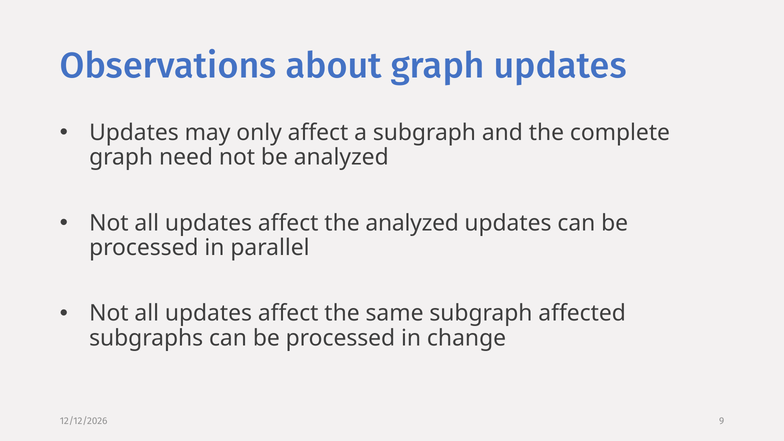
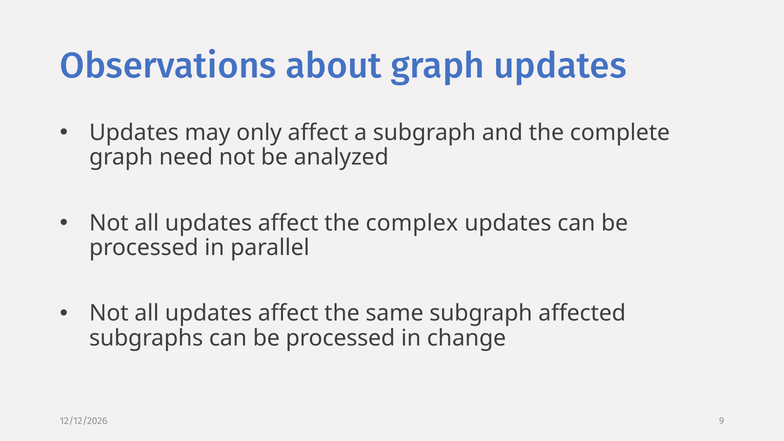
the analyzed: analyzed -> complex
